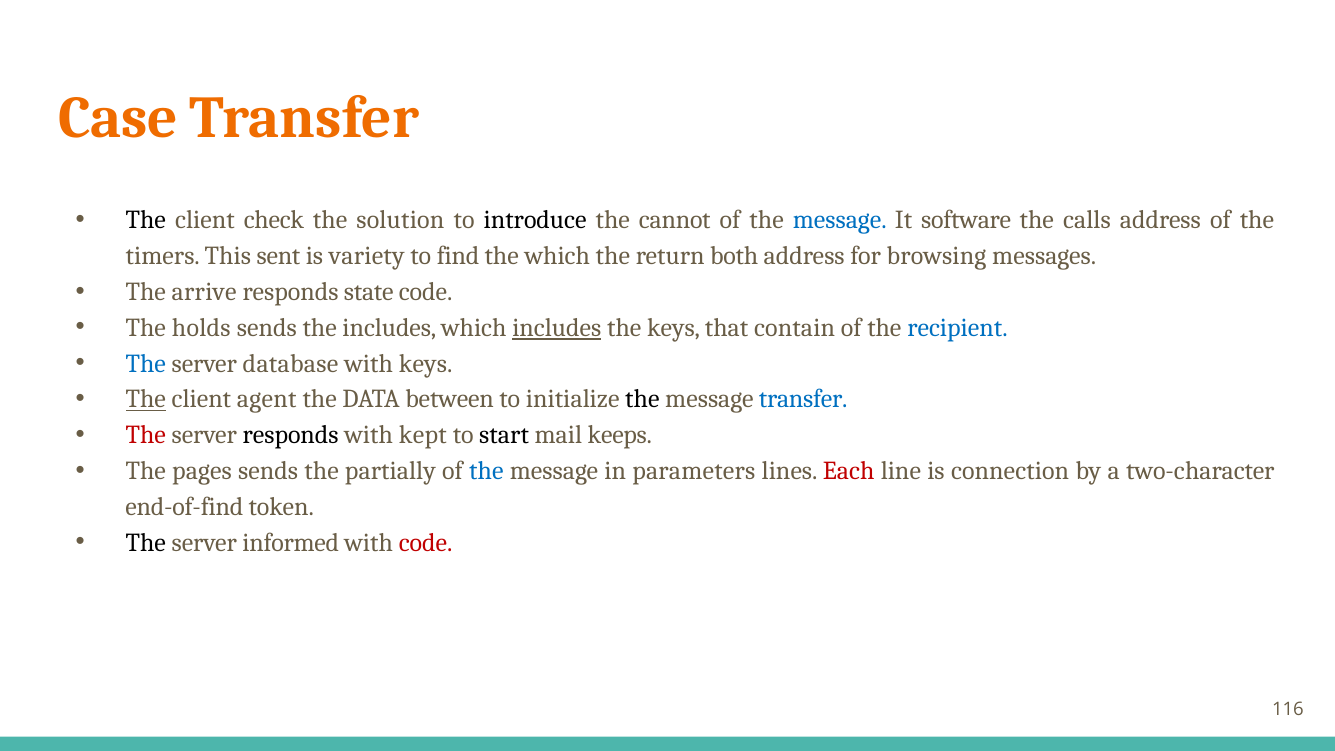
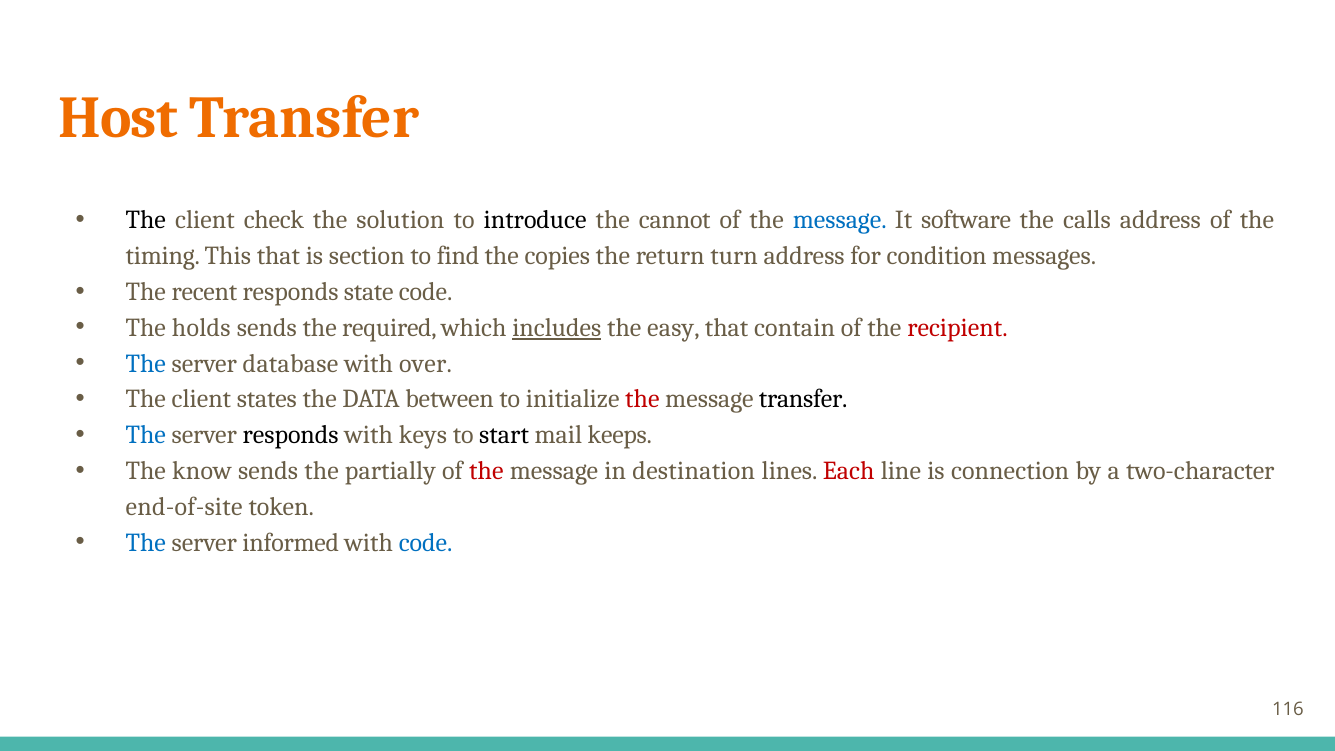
Case: Case -> Host
timers: timers -> timing
This sent: sent -> that
variety: variety -> section
the which: which -> copies
both: both -> turn
browsing: browsing -> condition
arrive: arrive -> recent
the includes: includes -> required
the keys: keys -> easy
recipient colour: blue -> red
with keys: keys -> over
The at (146, 399) underline: present -> none
agent: agent -> states
the at (642, 399) colour: black -> red
transfer at (803, 399) colour: blue -> black
The at (146, 435) colour: red -> blue
kept: kept -> keys
pages: pages -> know
the at (486, 471) colour: blue -> red
parameters: parameters -> destination
end-of-find: end-of-find -> end-of-site
The at (146, 542) colour: black -> blue
code at (426, 542) colour: red -> blue
